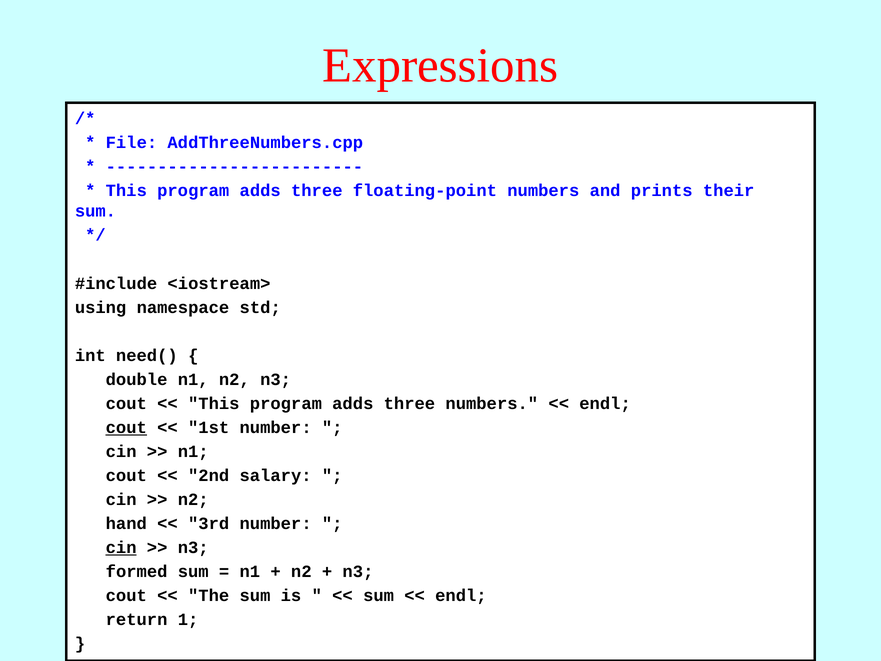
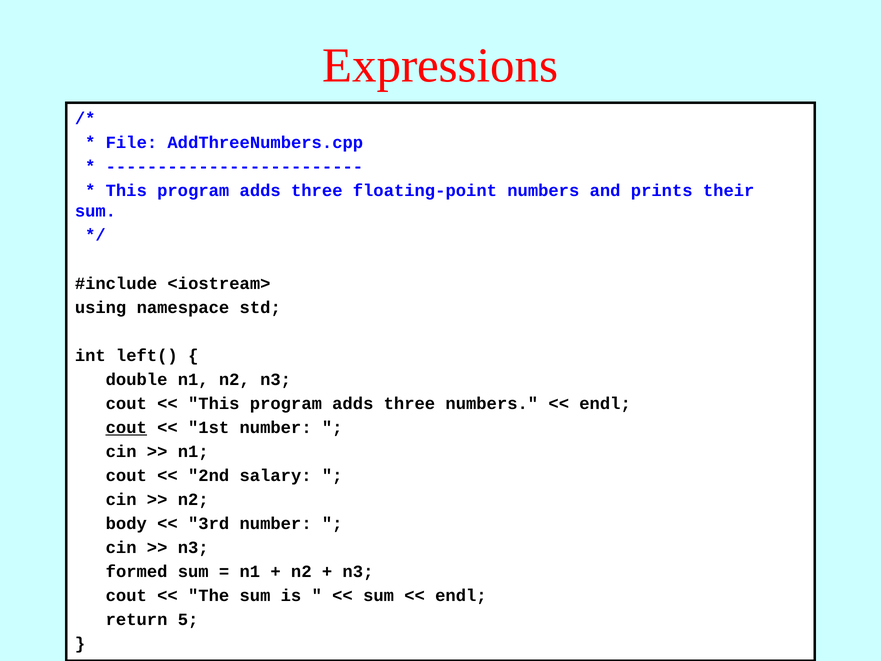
need(: need( -> left(
hand: hand -> body
cin at (121, 547) underline: present -> none
1: 1 -> 5
